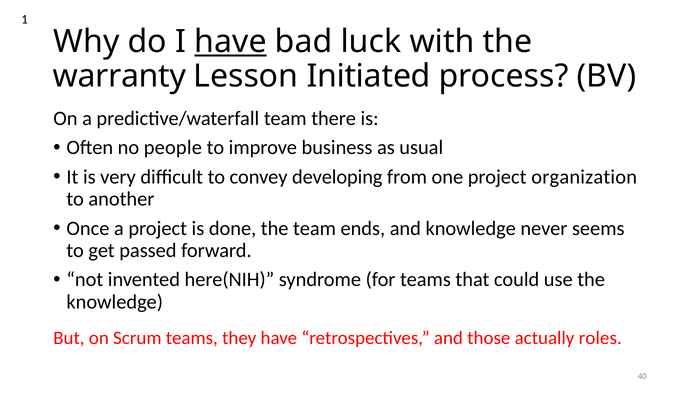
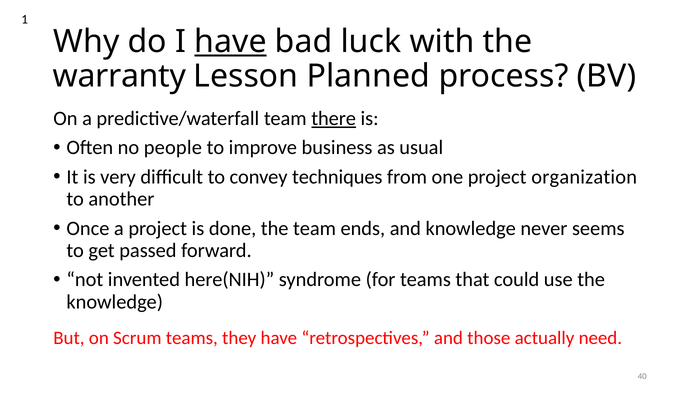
Initiated: Initiated -> Planned
there underline: none -> present
developing: developing -> techniques
roles: roles -> need
